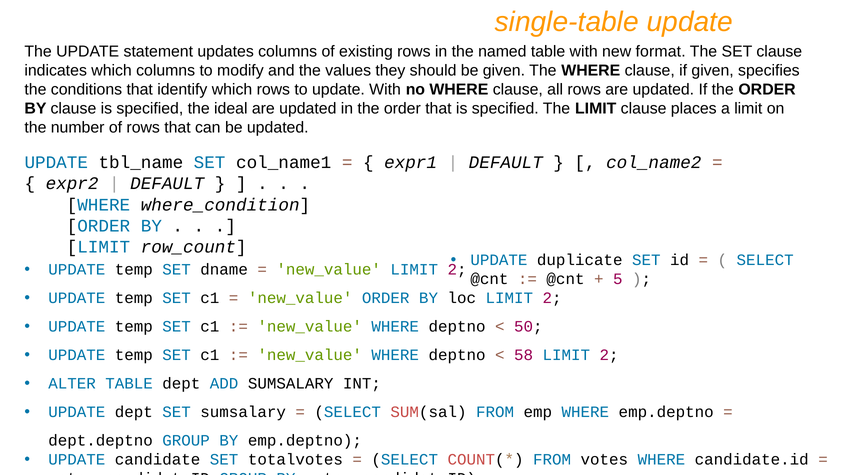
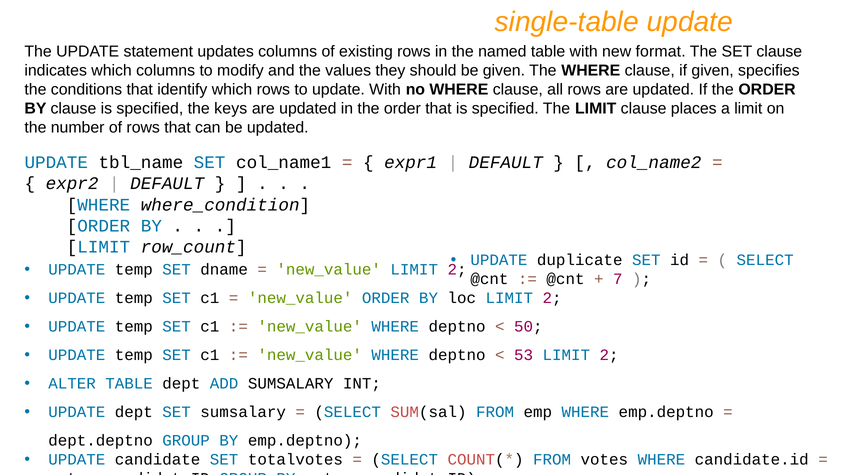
ideal: ideal -> keys
5: 5 -> 7
58: 58 -> 53
